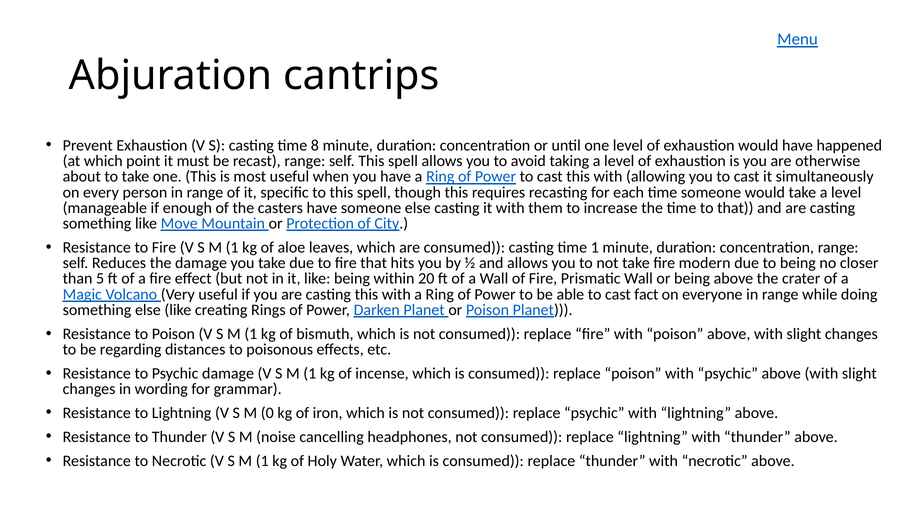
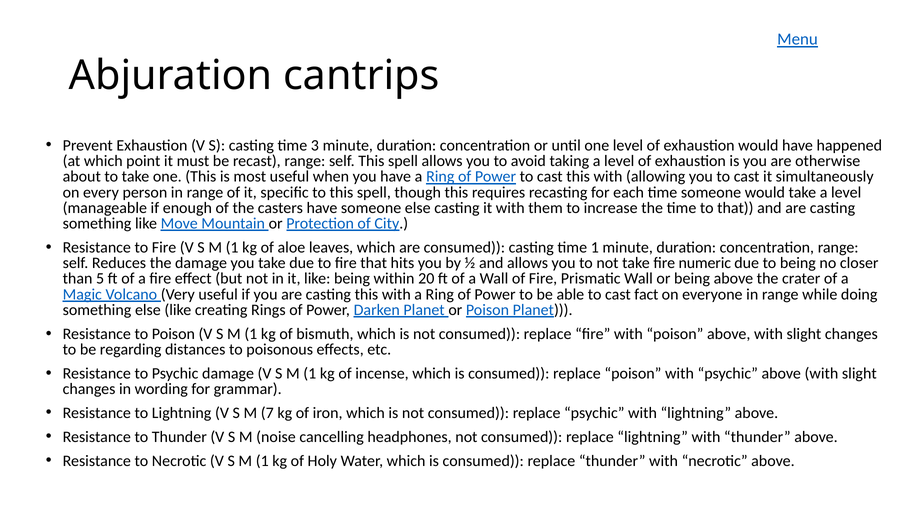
8: 8 -> 3
modern: modern -> numeric
0: 0 -> 7
